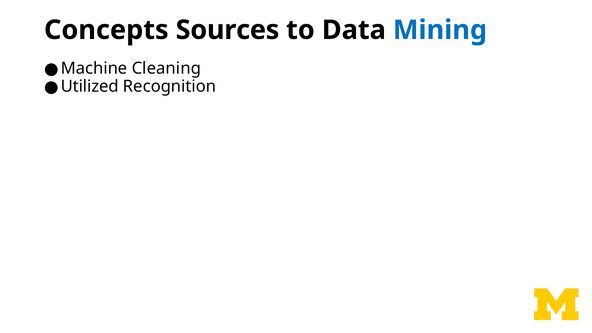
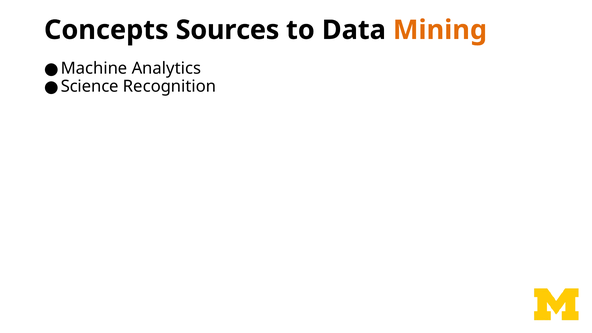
Mining colour: blue -> orange
Cleaning: Cleaning -> Analytics
Utilized: Utilized -> Science
